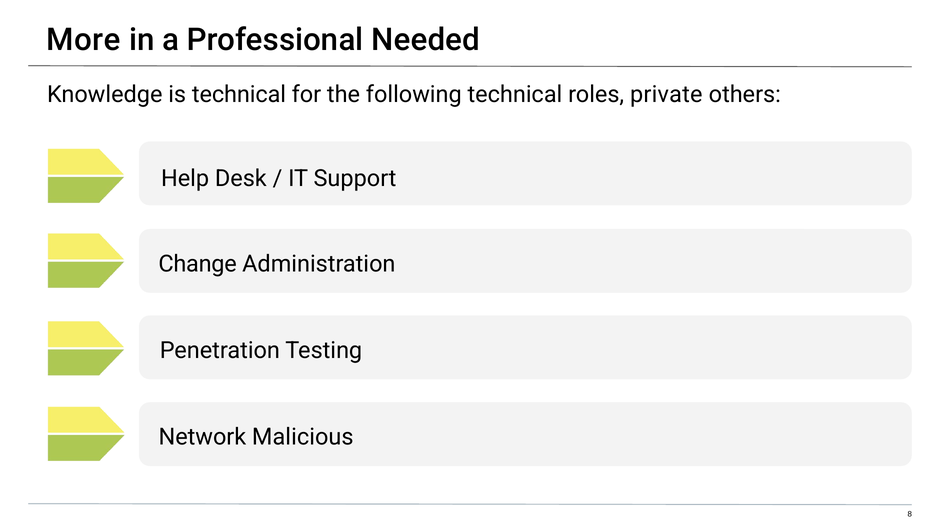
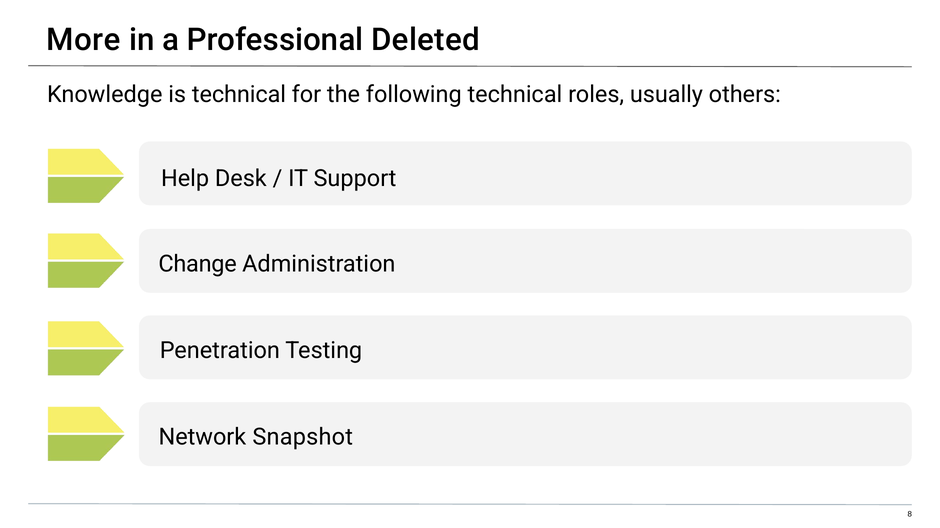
Needed: Needed -> Deleted
private: private -> usually
Malicious: Malicious -> Snapshot
